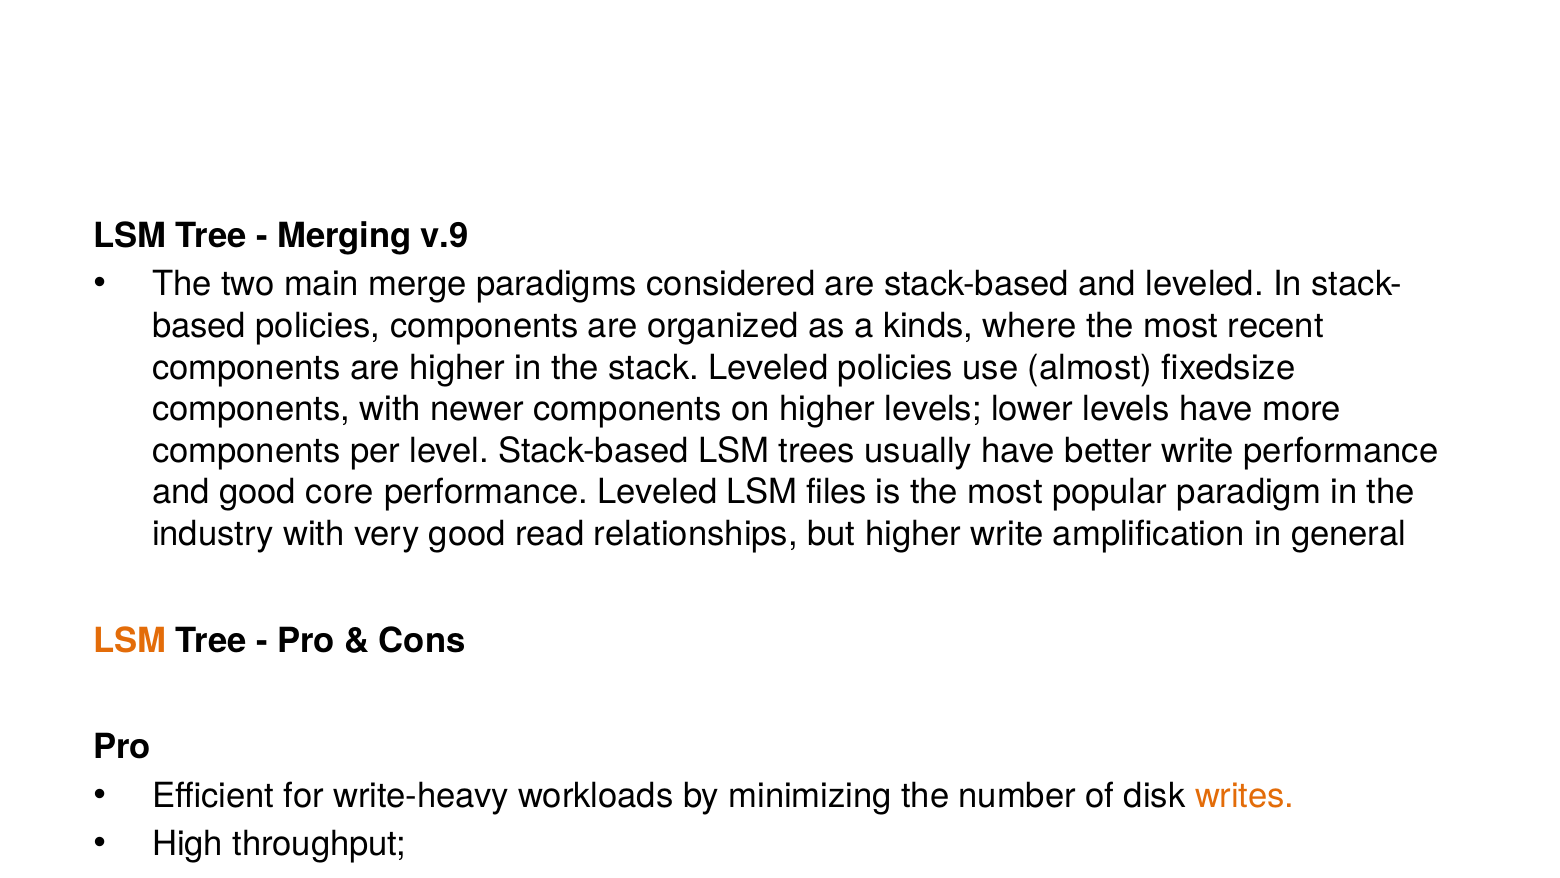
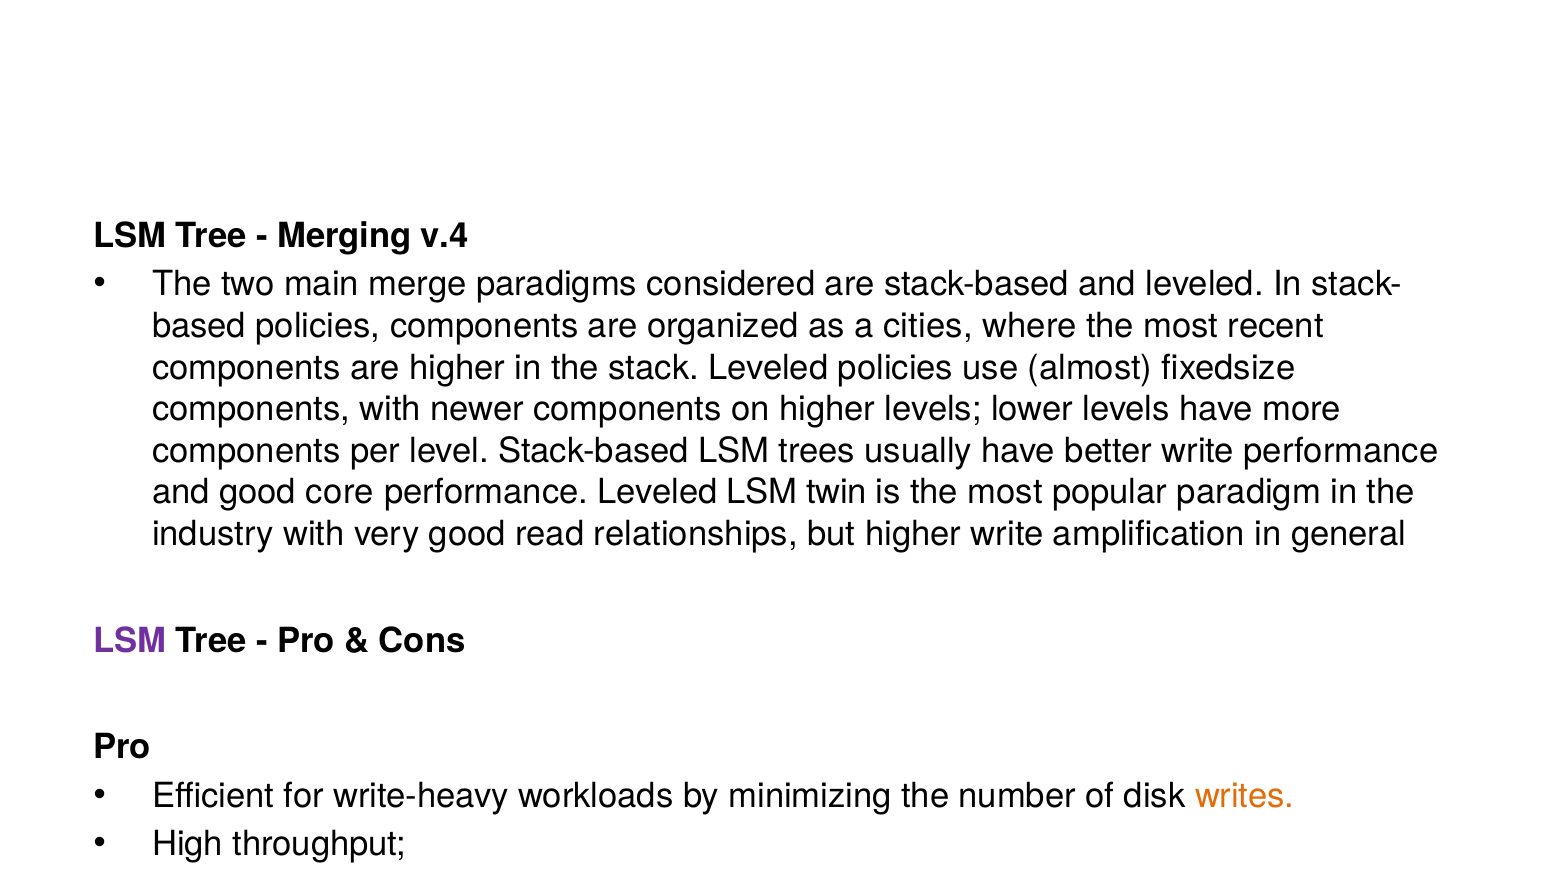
v.9: v.9 -> v.4
kinds: kinds -> cities
files: files -> twin
LSM at (130, 640) colour: orange -> purple
